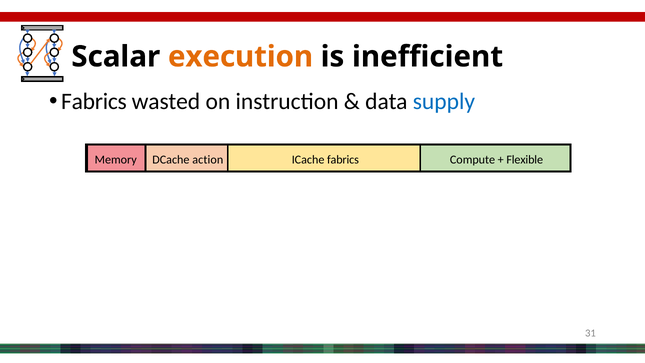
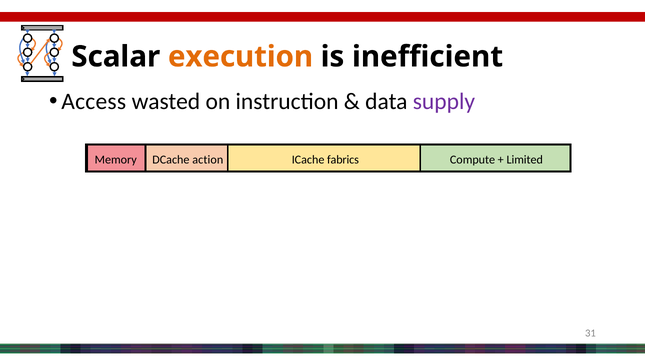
Fabrics at (94, 101): Fabrics -> Access
supply colour: blue -> purple
Flexible: Flexible -> Limited
